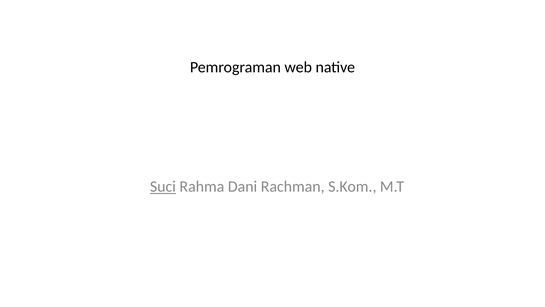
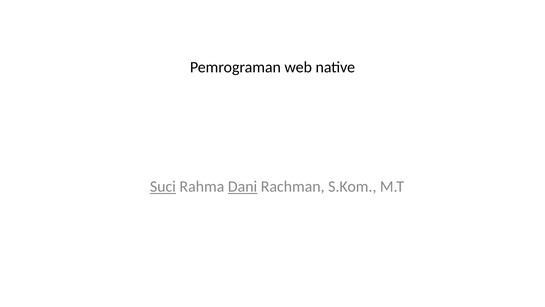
Dani underline: none -> present
